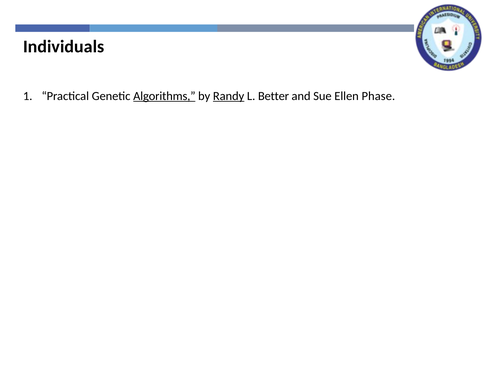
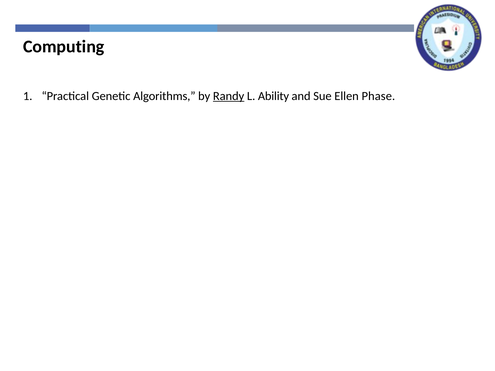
Individuals: Individuals -> Computing
Algorithms underline: present -> none
Better: Better -> Ability
